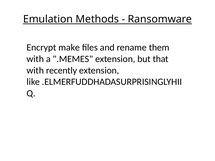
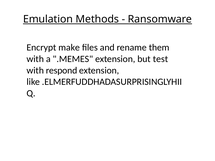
that: that -> test
recently: recently -> respond
